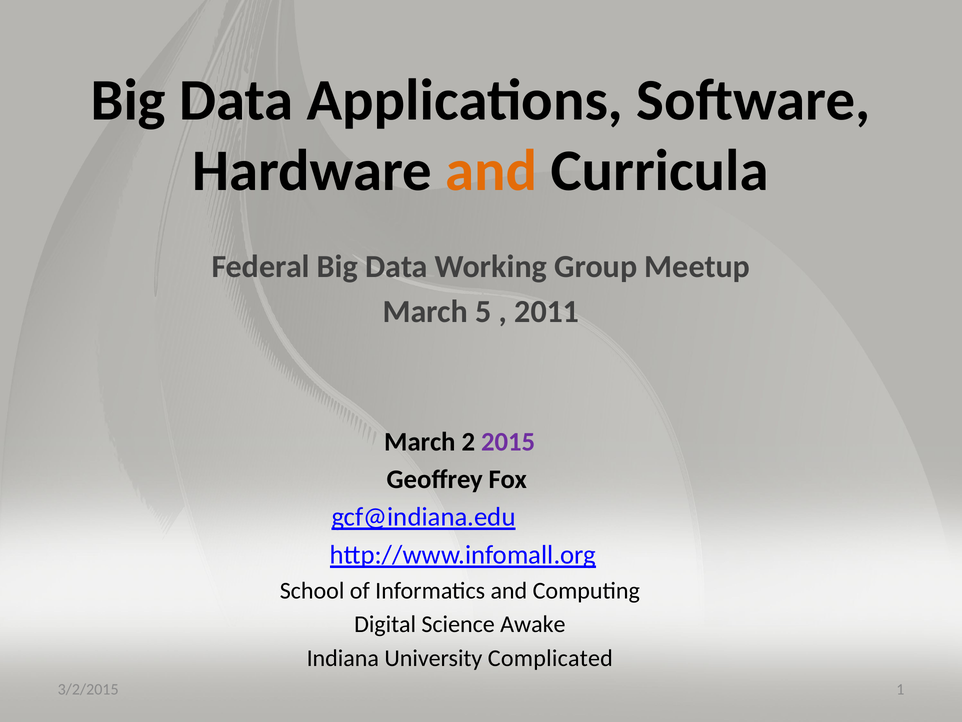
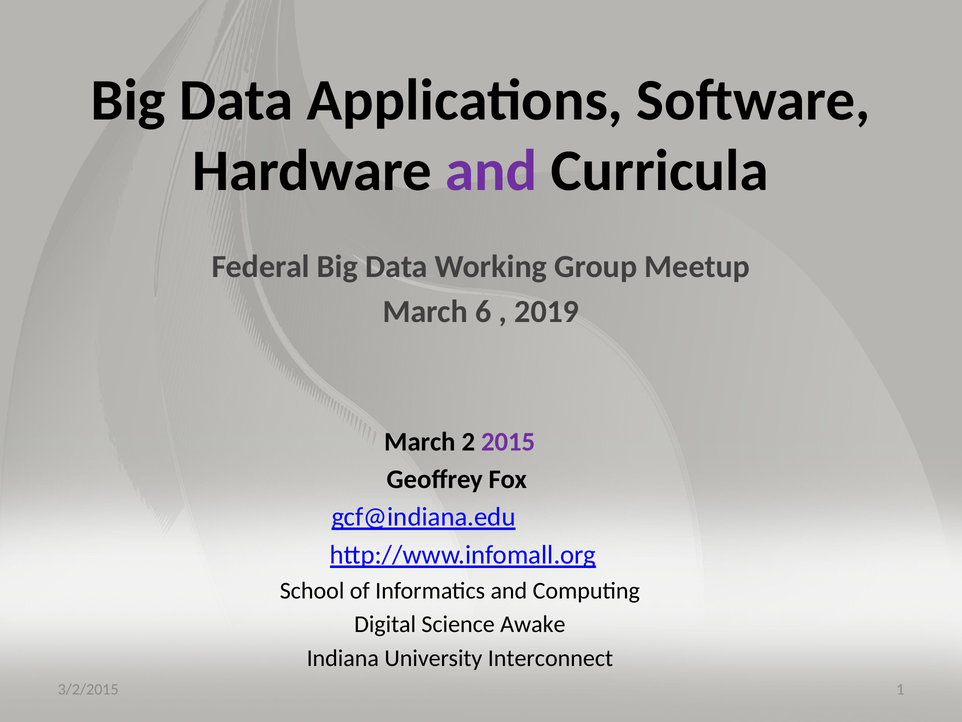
and at (491, 171) colour: orange -> purple
5: 5 -> 6
2011: 2011 -> 2019
Complicated: Complicated -> Interconnect
